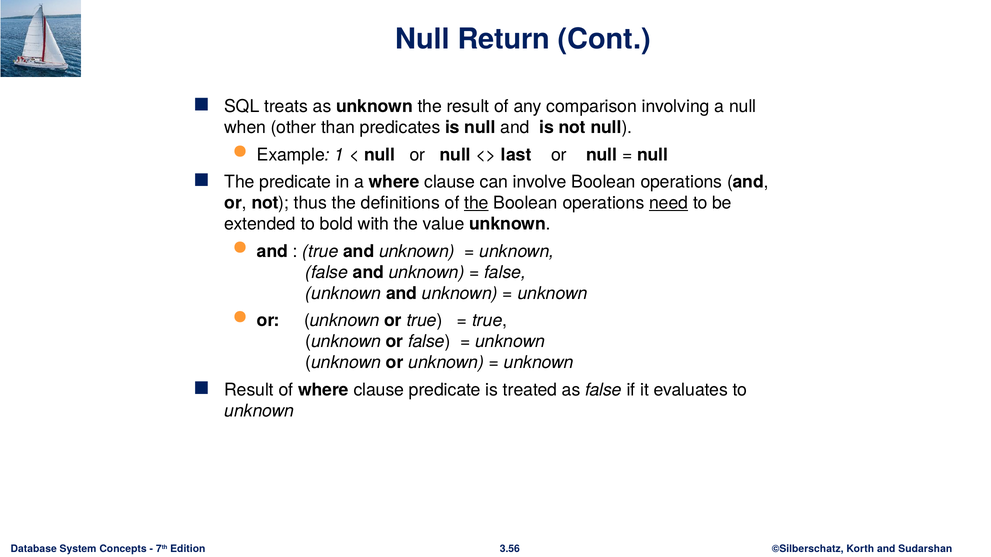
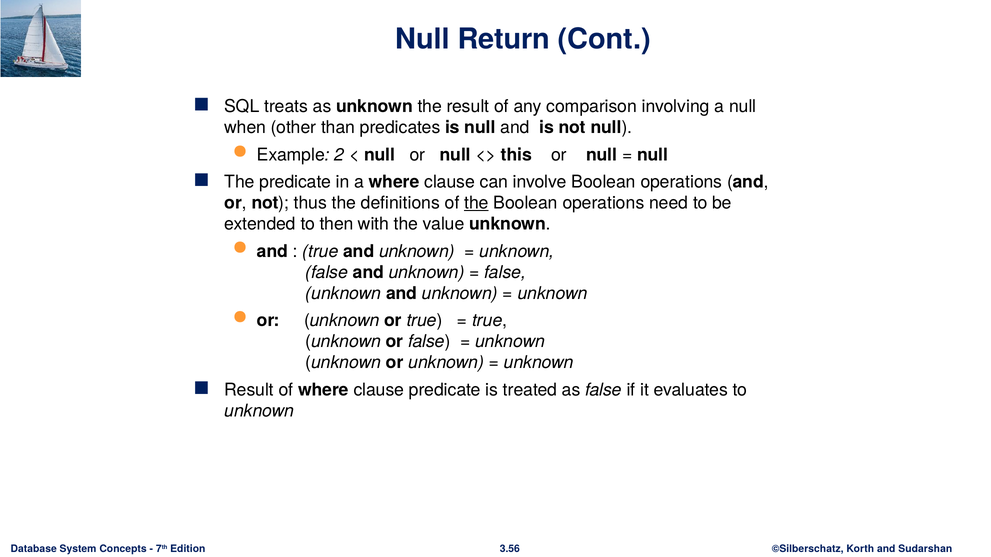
1: 1 -> 2
last: last -> this
need underline: present -> none
bold: bold -> then
